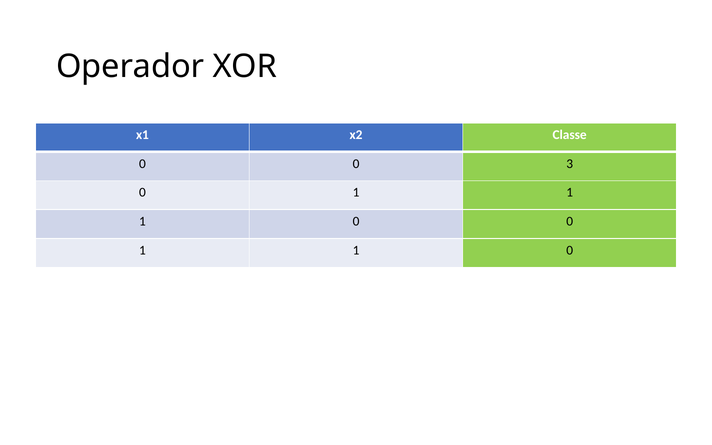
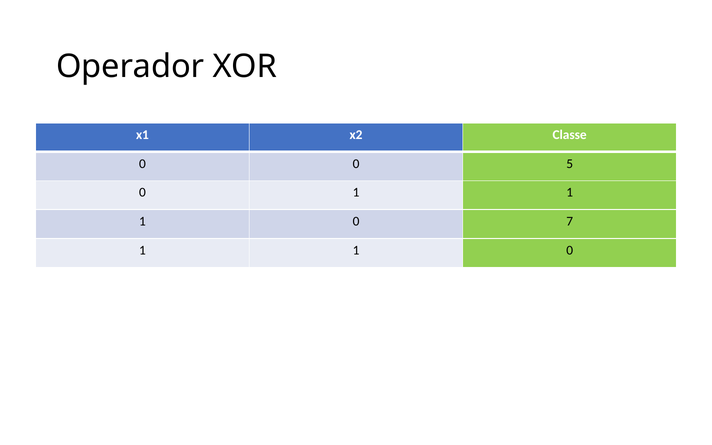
3: 3 -> 5
1 0 0: 0 -> 7
